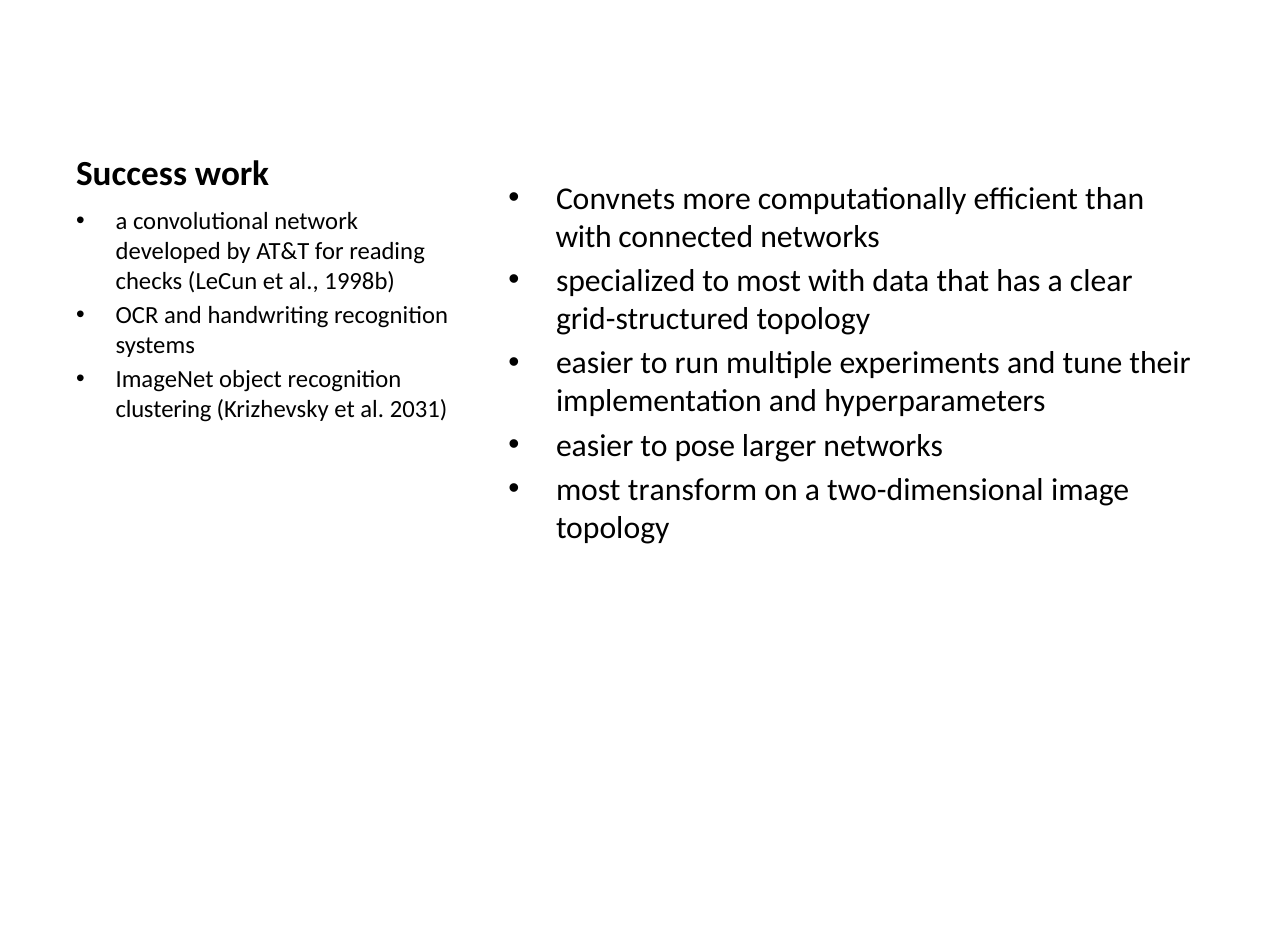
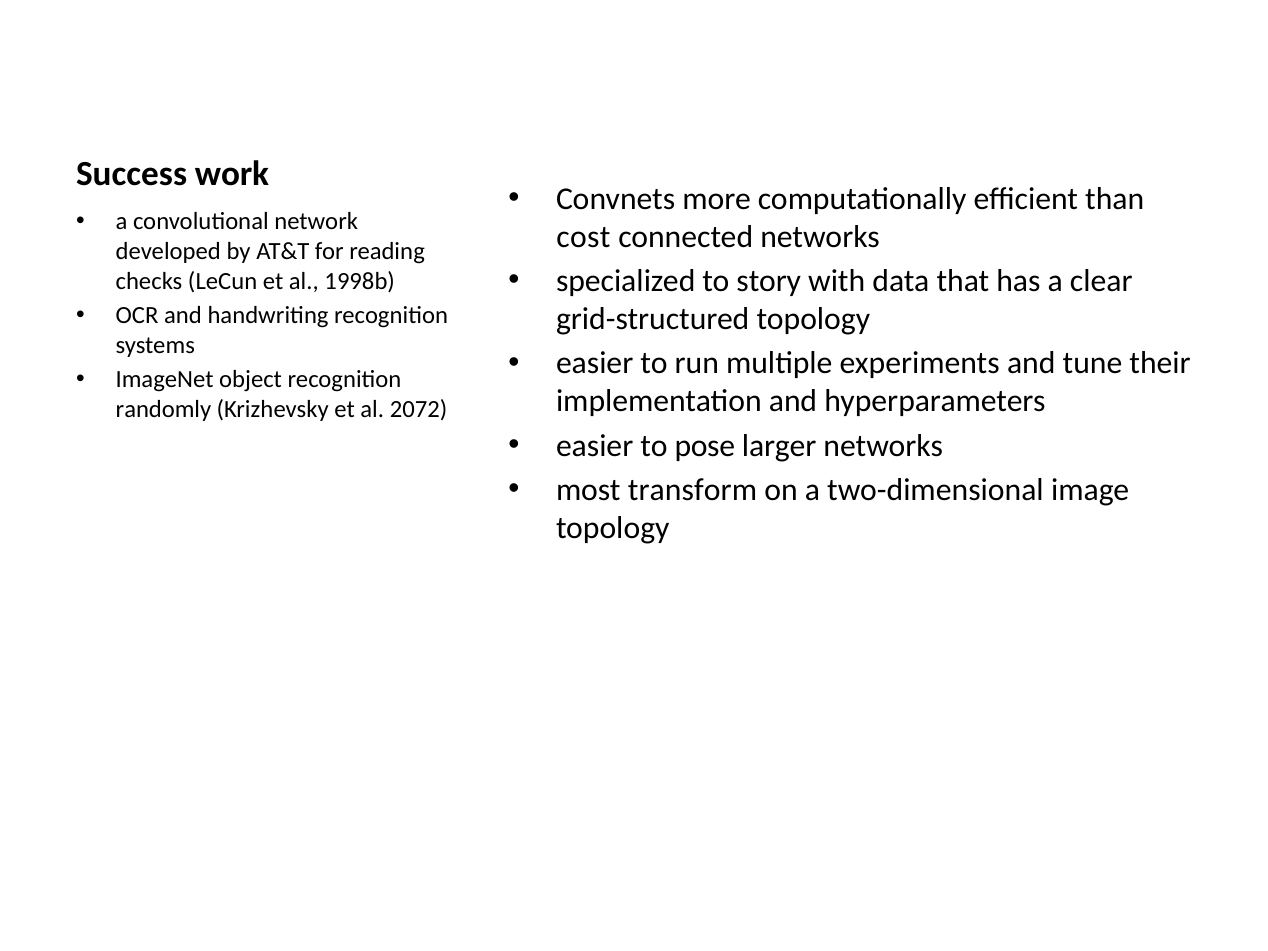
with at (584, 237): with -> cost
to most: most -> story
clustering: clustering -> randomly
2031: 2031 -> 2072
